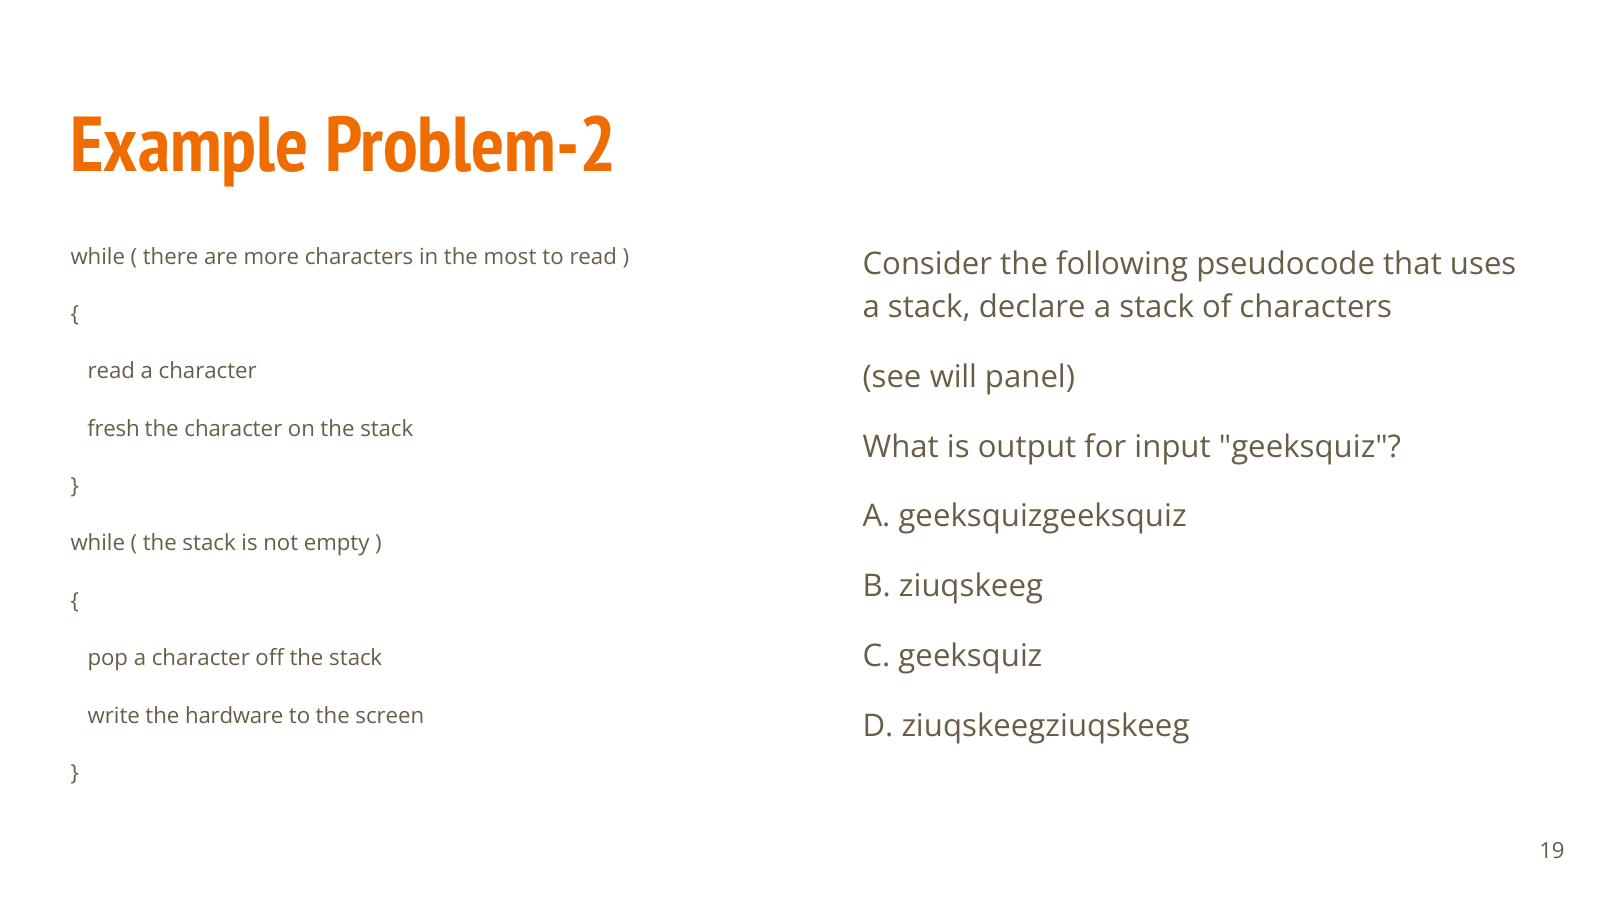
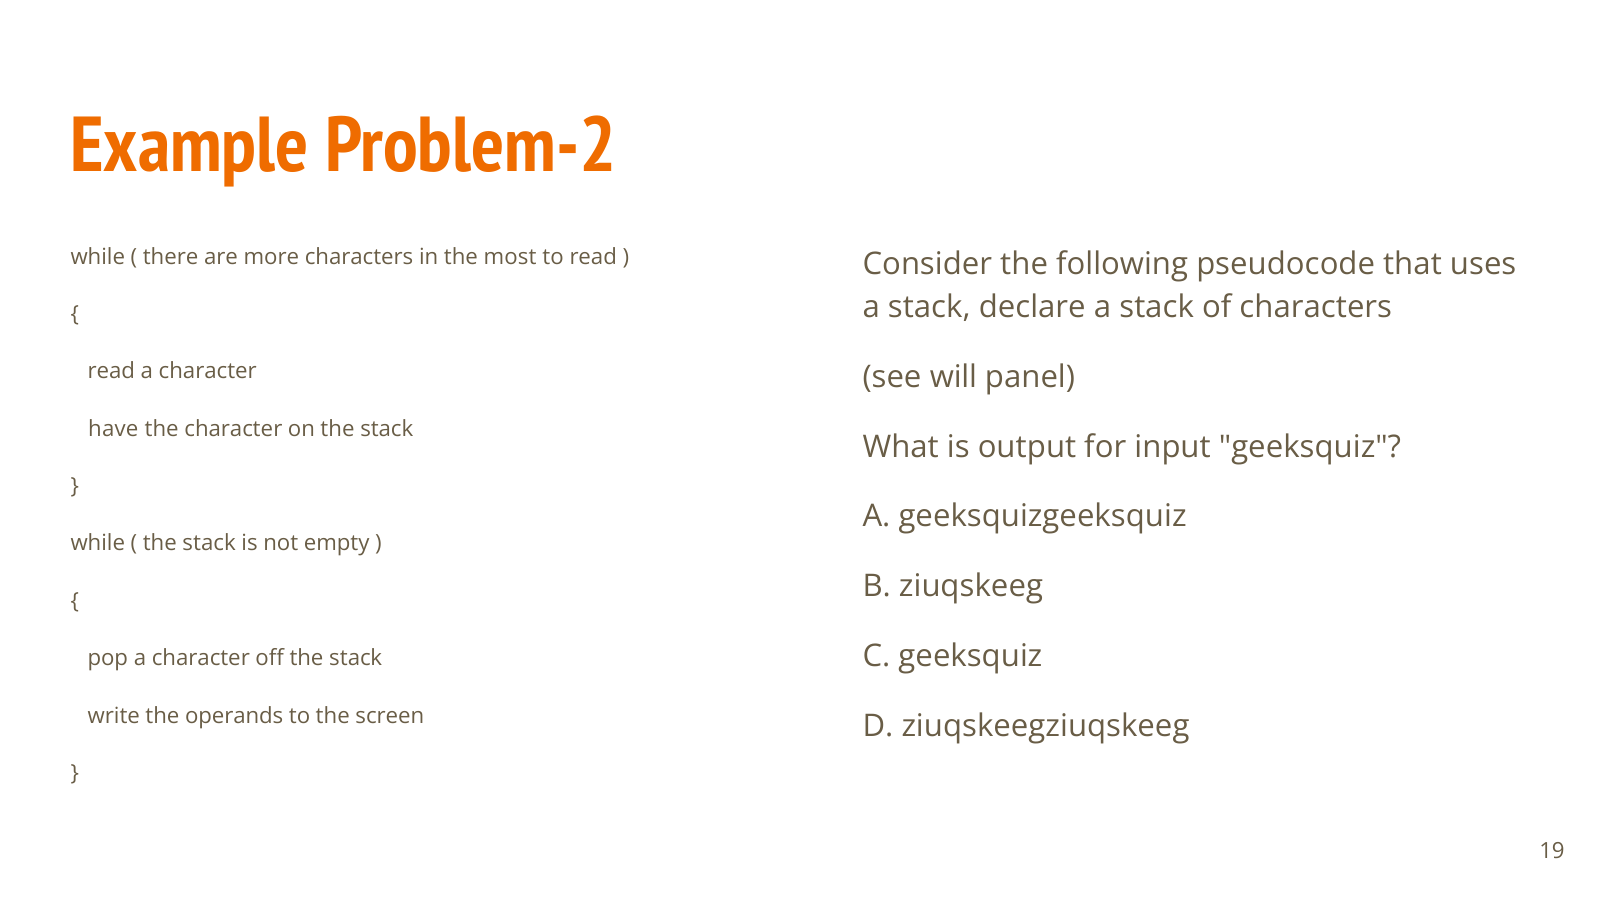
fresh: fresh -> have
hardware: hardware -> operands
